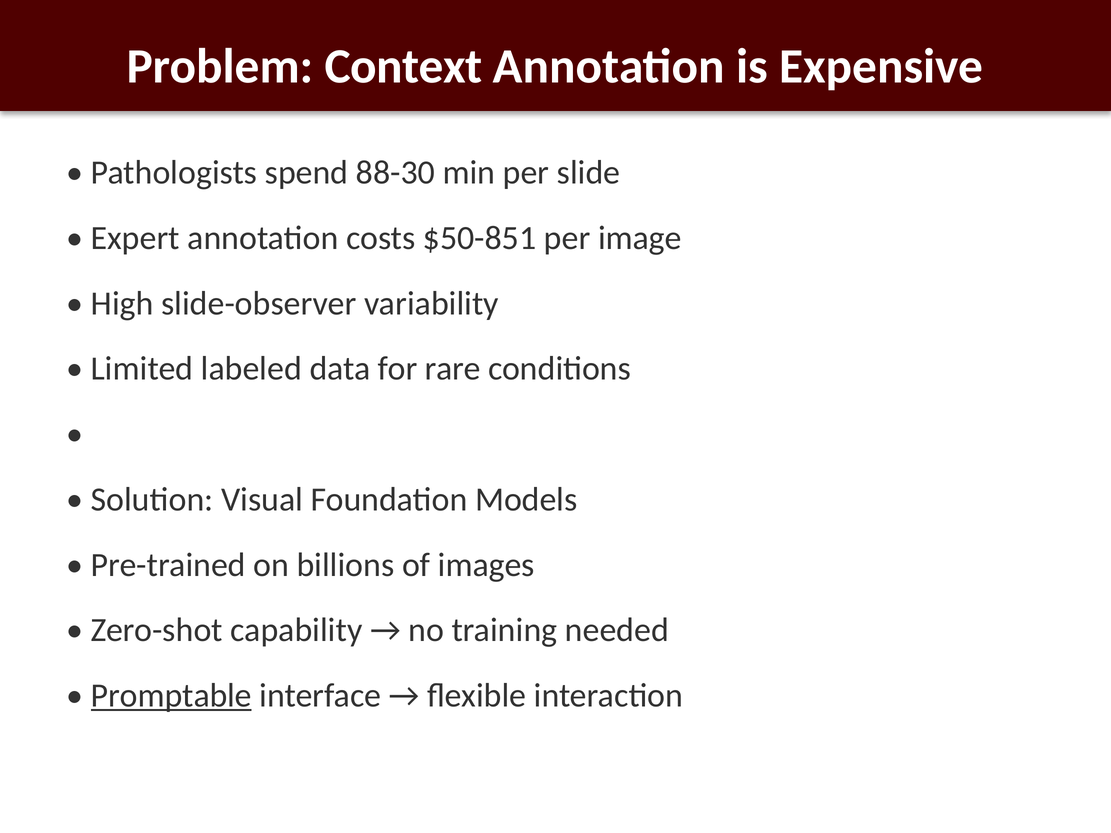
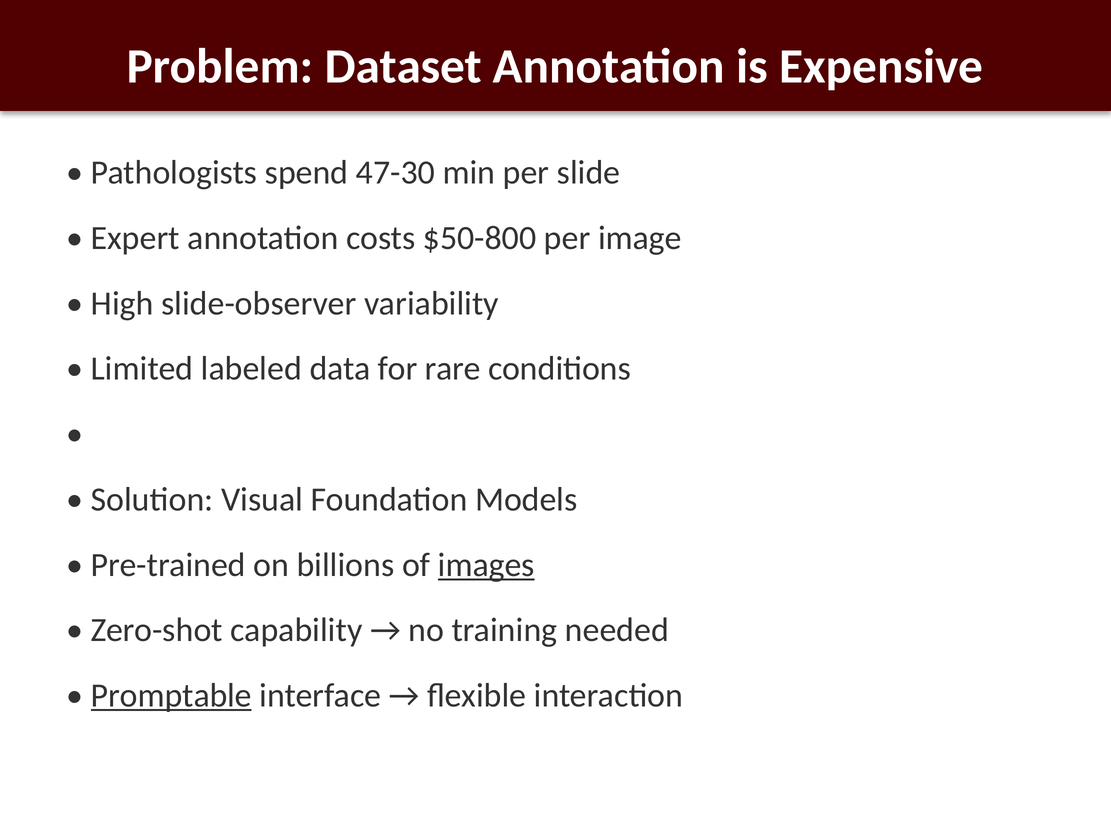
Context: Context -> Dataset
88-30: 88-30 -> 47-30
$50-851: $50-851 -> $50-800
images underline: none -> present
